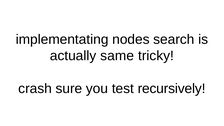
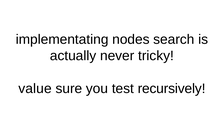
same: same -> never
crash: crash -> value
